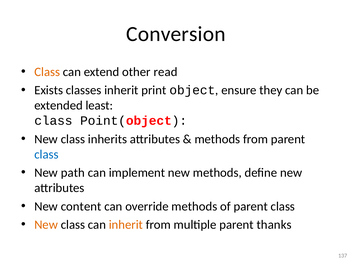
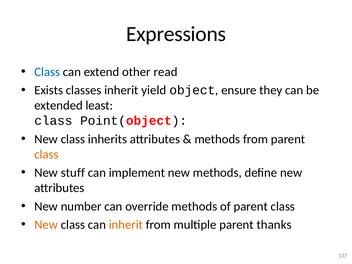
Conversion: Conversion -> Expressions
Class at (47, 72) colour: orange -> blue
print: print -> yield
class at (46, 154) colour: blue -> orange
path: path -> stuff
content: content -> number
